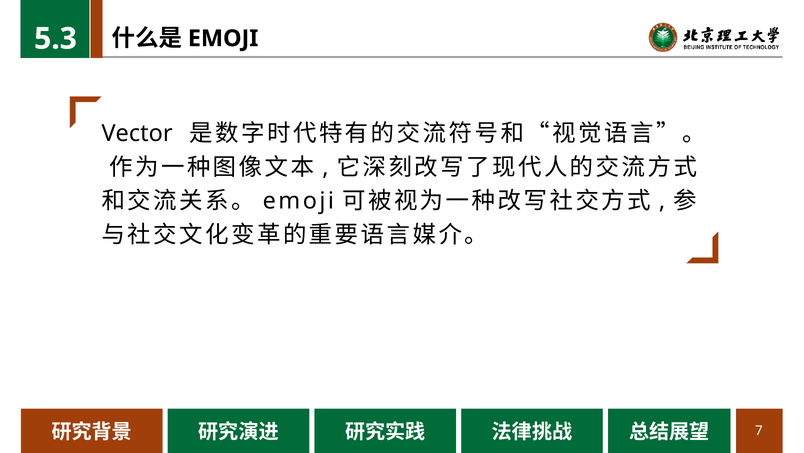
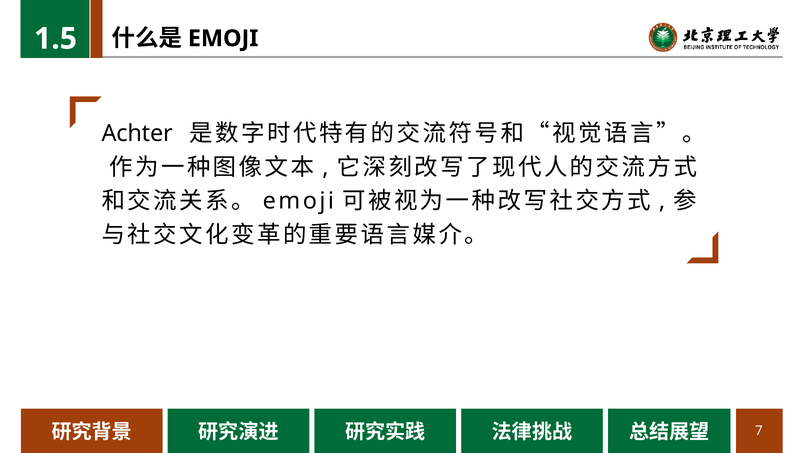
5.3: 5.3 -> 1.5
Vector: Vector -> Achter
